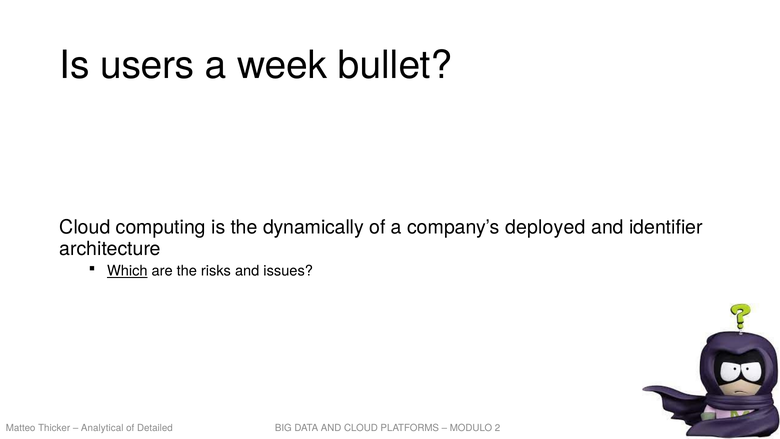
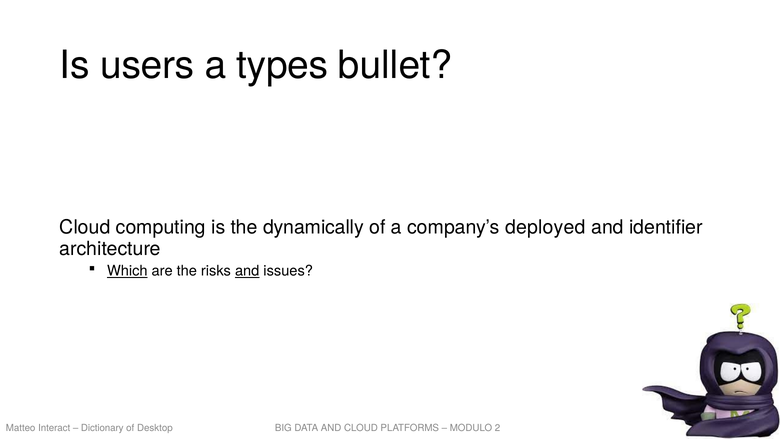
week: week -> types
and at (247, 271) underline: none -> present
Thicker: Thicker -> Interact
Analytical: Analytical -> Dictionary
Detailed: Detailed -> Desktop
